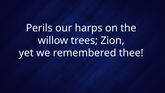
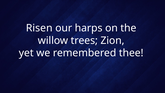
Perils: Perils -> Risen
